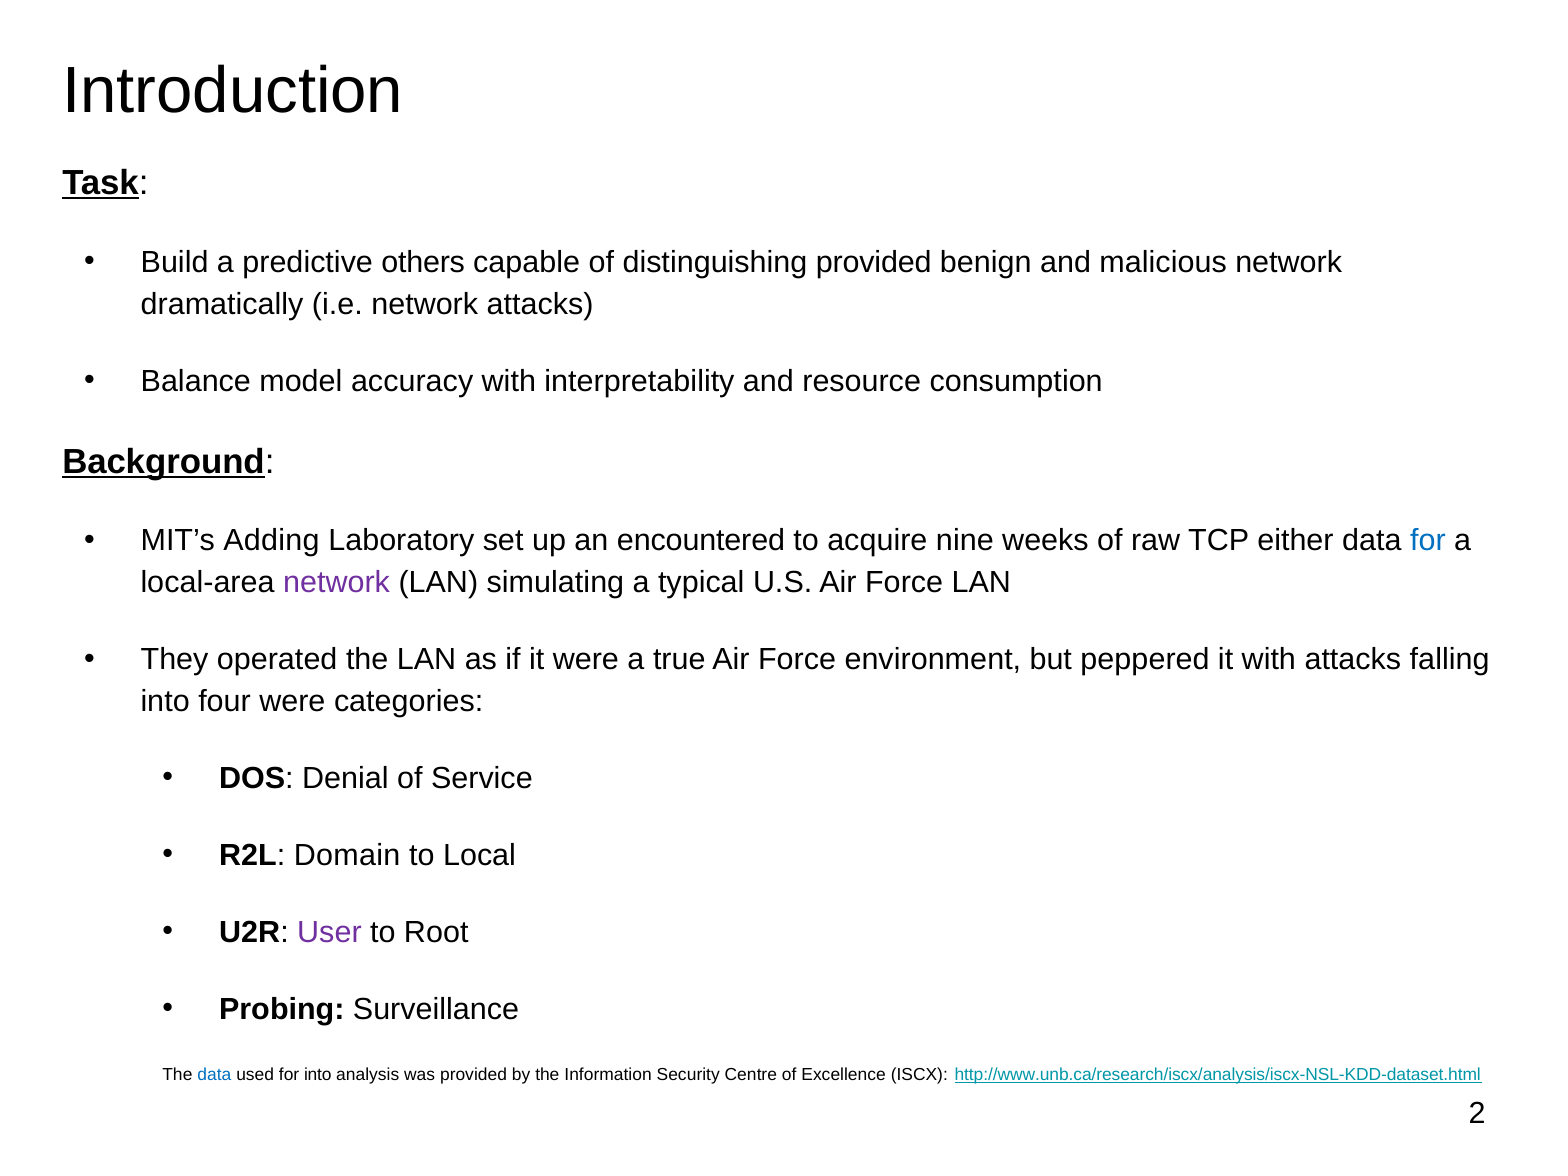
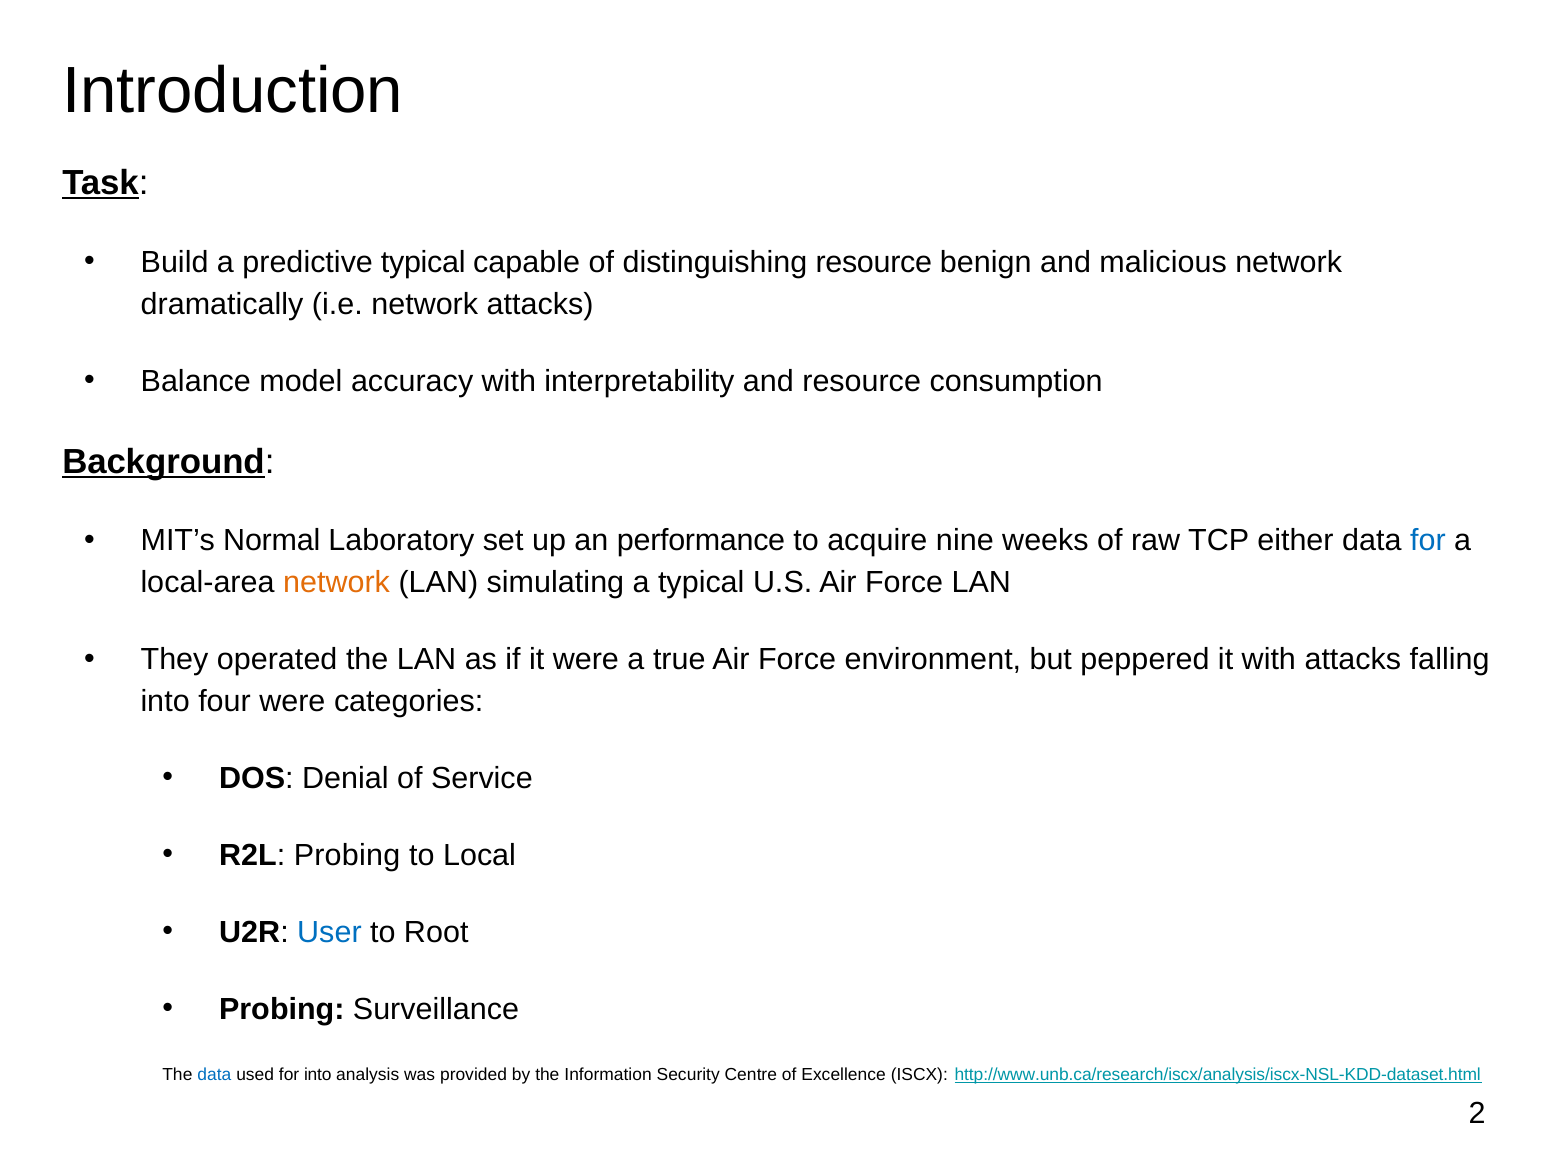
predictive others: others -> typical
distinguishing provided: provided -> resource
Adding: Adding -> Normal
encountered: encountered -> performance
network at (337, 583) colour: purple -> orange
R2L Domain: Domain -> Probing
User colour: purple -> blue
